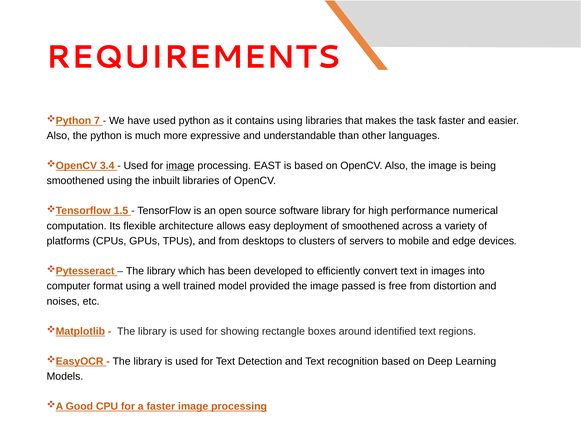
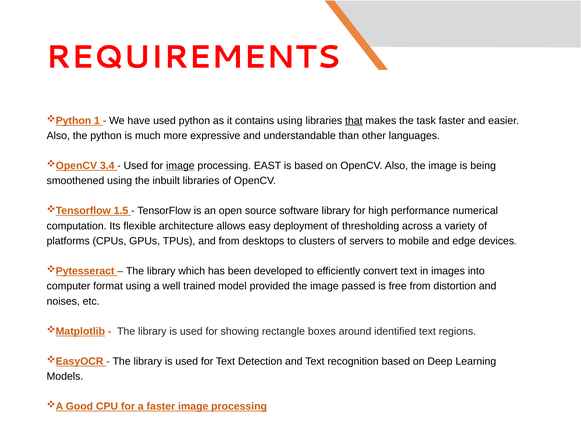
7: 7 -> 1
that underline: none -> present
of smoothened: smoothened -> thresholding
